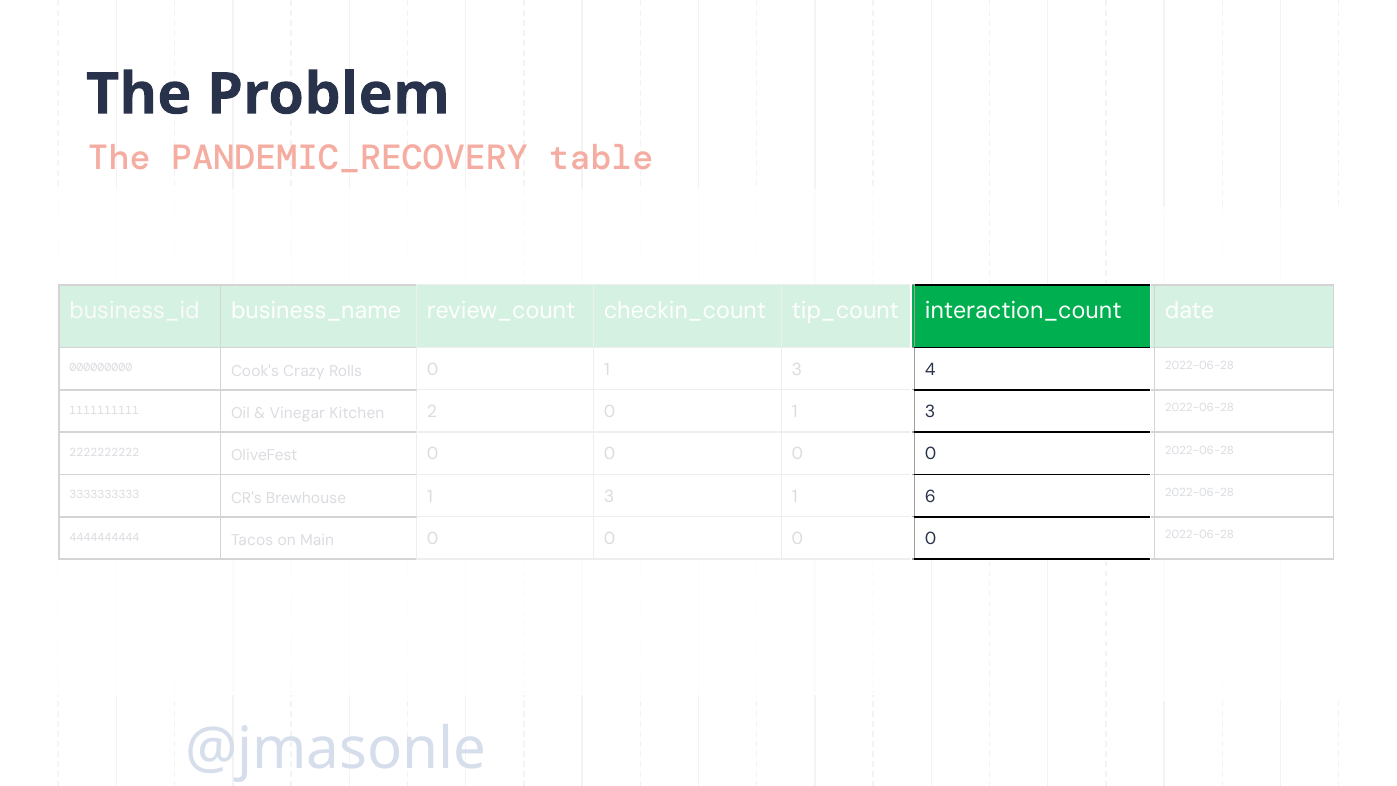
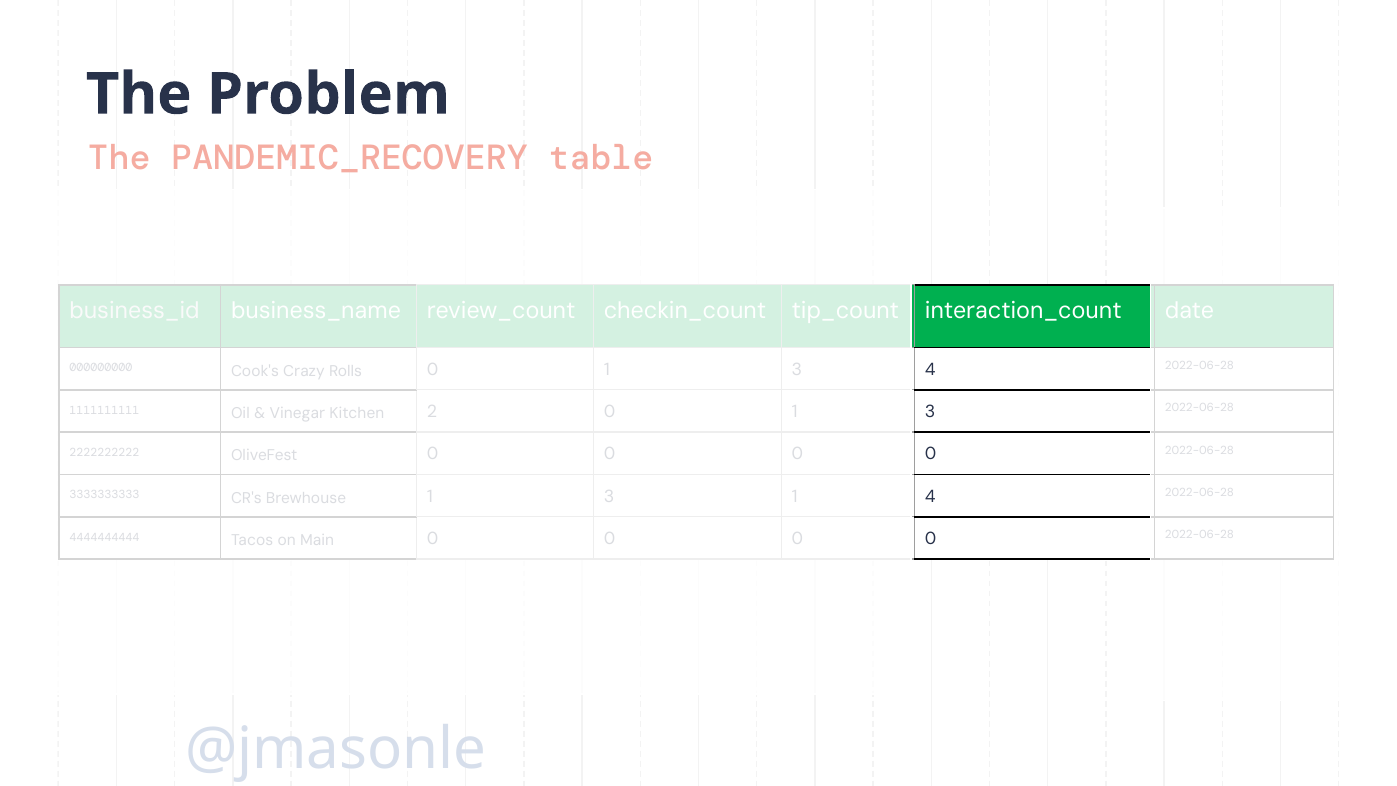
6 at (930, 496): 6 -> 4
